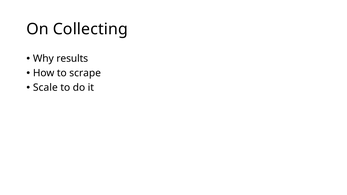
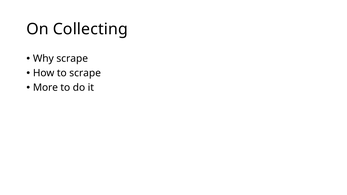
Why results: results -> scrape
Scale: Scale -> More
